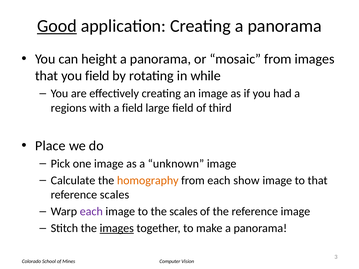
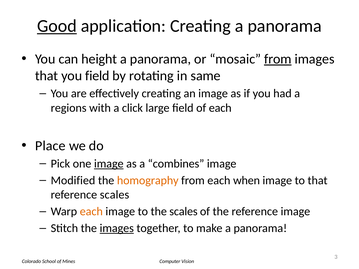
from at (278, 59) underline: none -> present
while: while -> same
a field: field -> click
of third: third -> each
image at (109, 164) underline: none -> present
unknown: unknown -> combines
Calculate: Calculate -> Modified
show: show -> when
each at (91, 212) colour: purple -> orange
